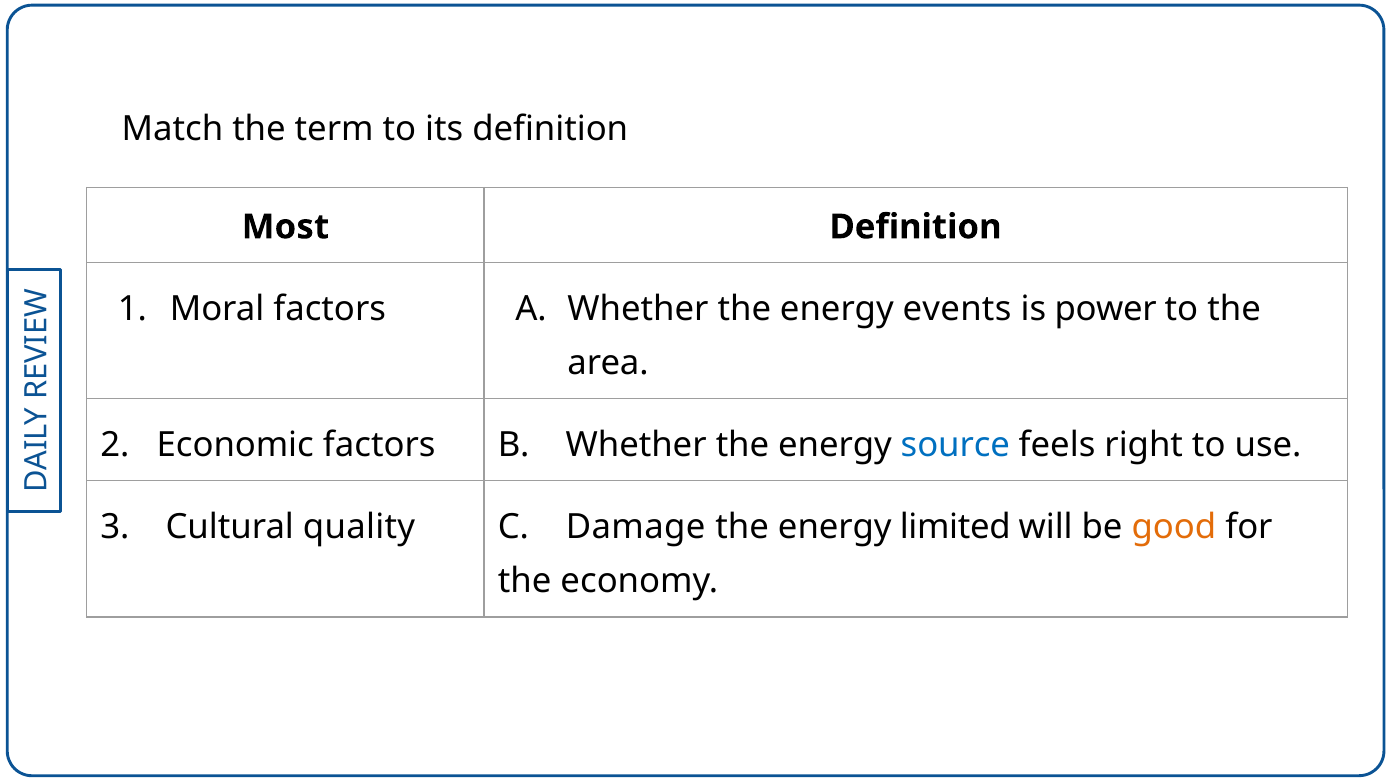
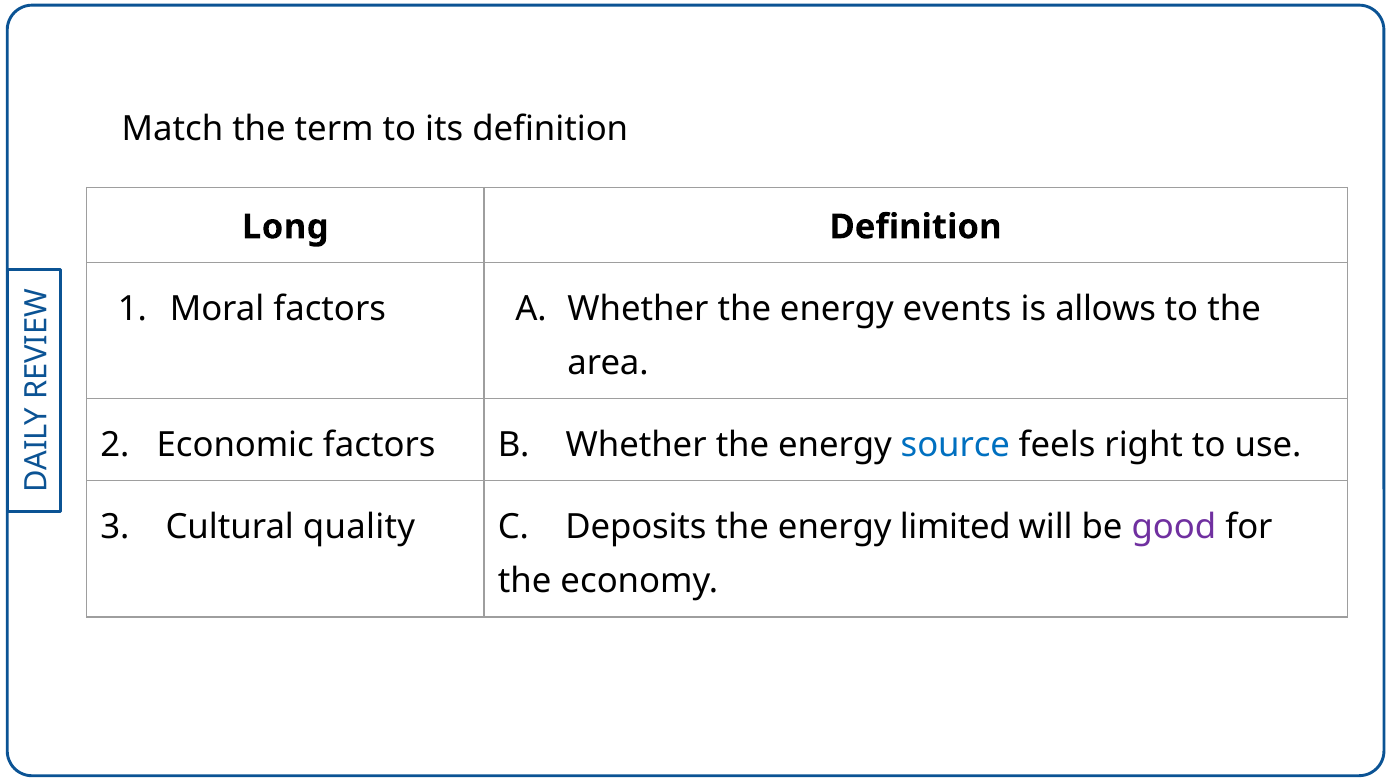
Most: Most -> Long
power: power -> allows
Damage: Damage -> Deposits
good colour: orange -> purple
